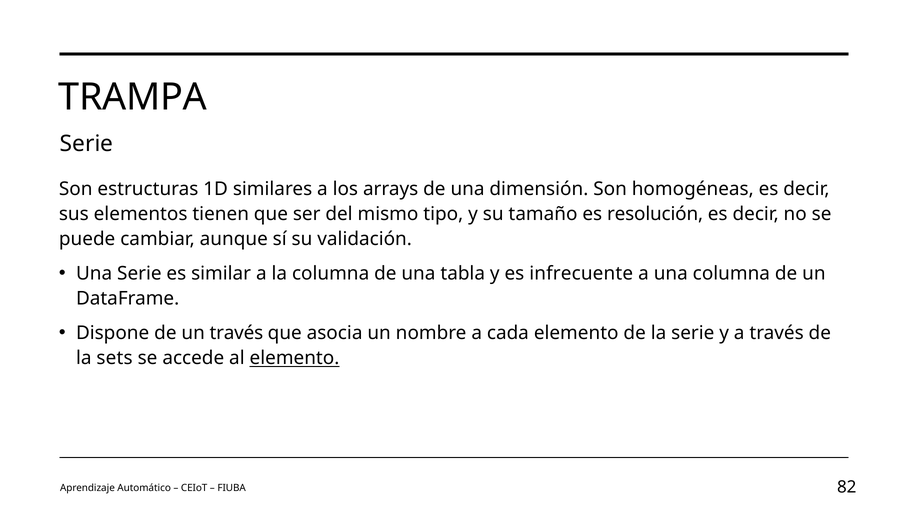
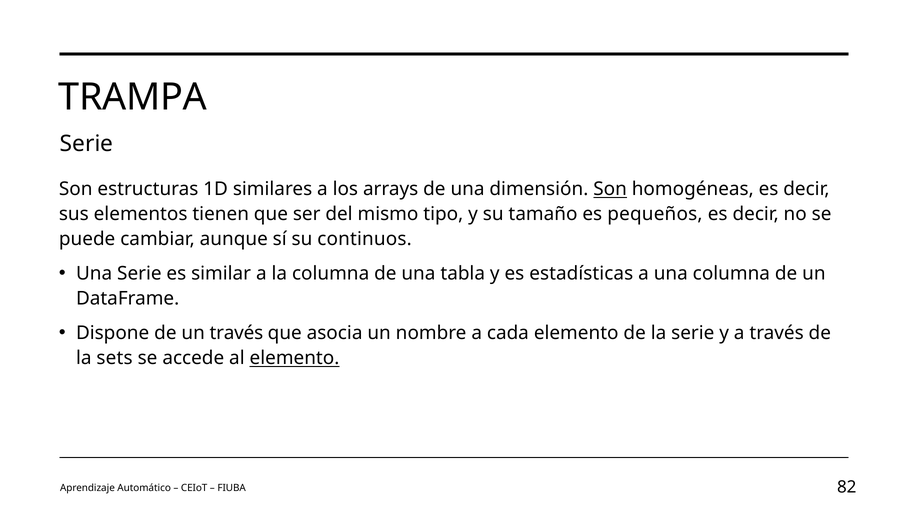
Son at (610, 189) underline: none -> present
resolución: resolución -> pequeños
validación: validación -> continuos
infrecuente: infrecuente -> estadísticas
